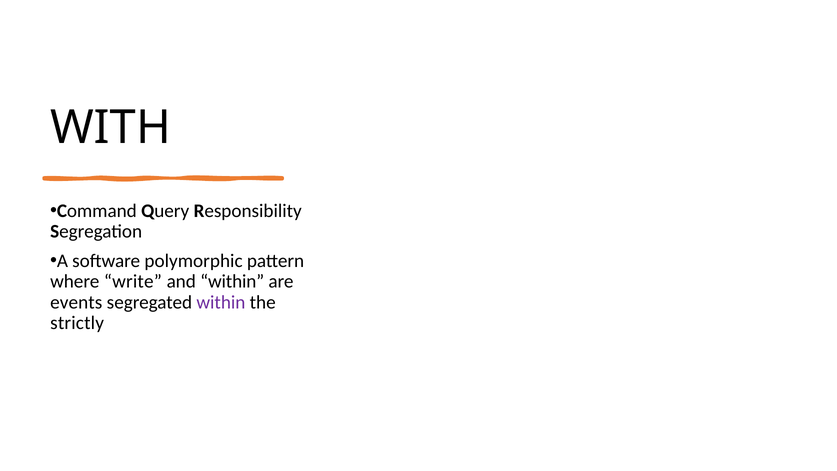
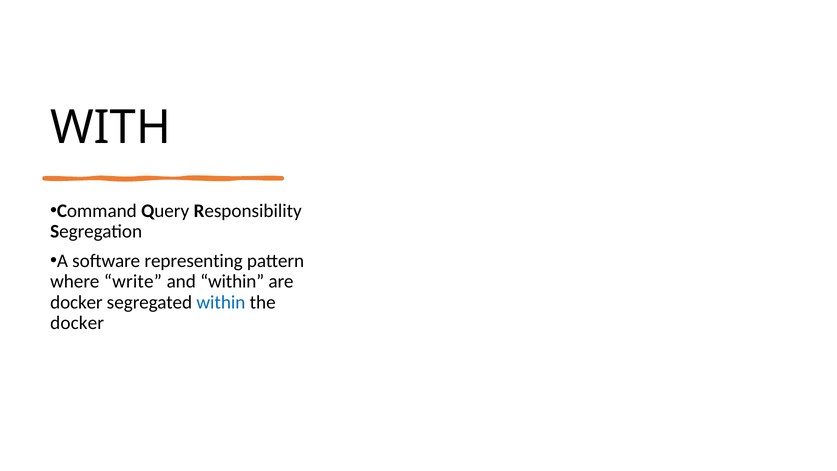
polymorphic: polymorphic -> representing
events at (76, 302): events -> docker
within at (221, 302) colour: purple -> blue
strictly at (77, 323): strictly -> docker
